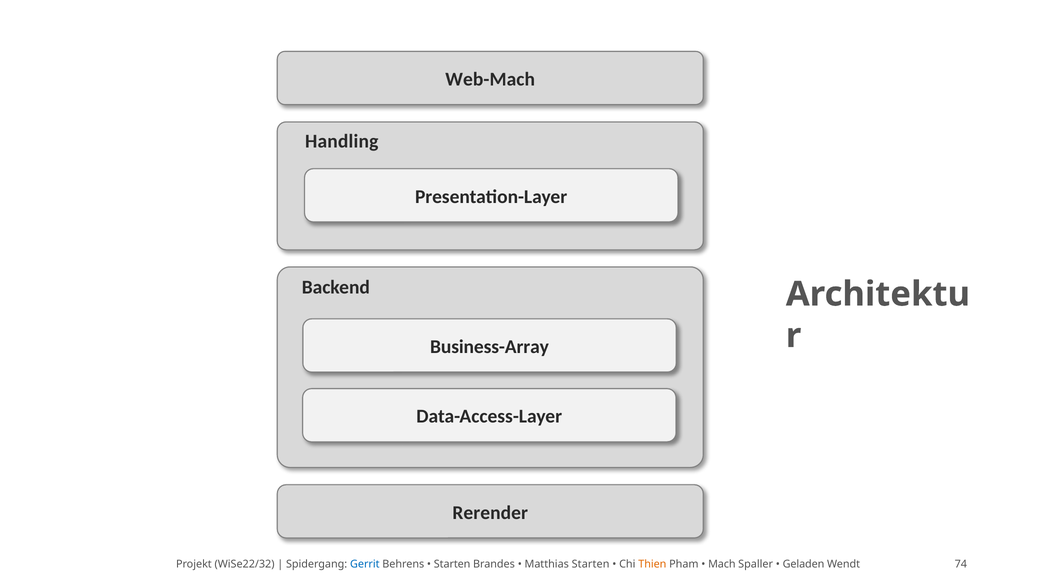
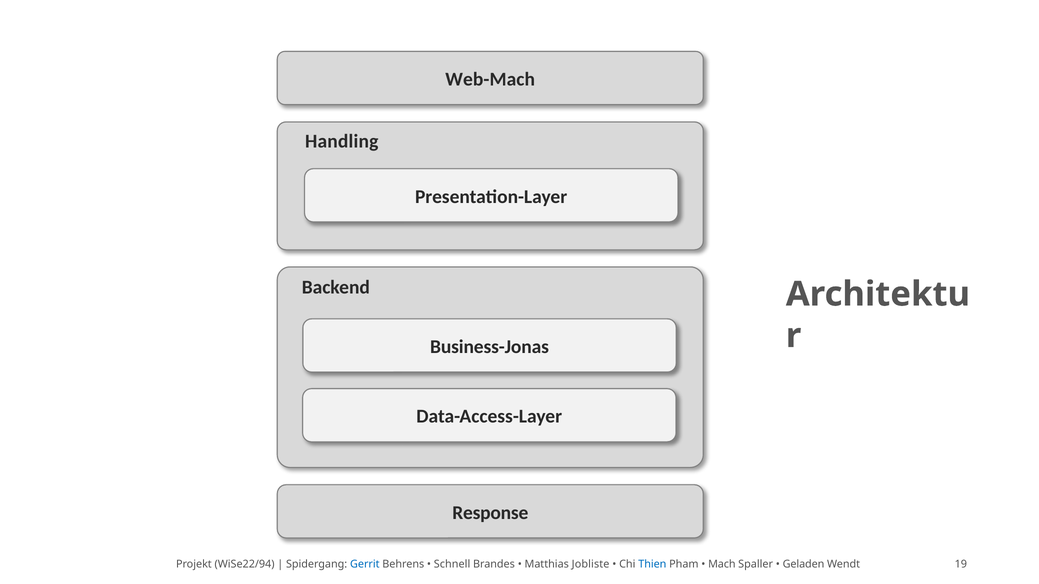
Business-Array: Business-Array -> Business-Jonas
Rerender: Rerender -> Response
WiSe22/32: WiSe22/32 -> WiSe22/94
Starten at (452, 564): Starten -> Schnell
Matthias Starten: Starten -> Jobliste
Thien colour: orange -> blue
74: 74 -> 19
